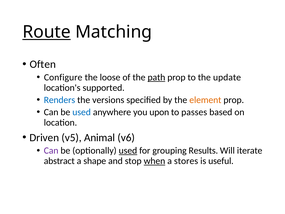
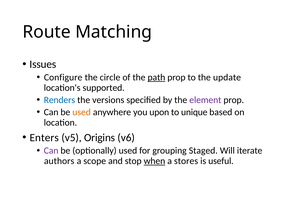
Route underline: present -> none
Often: Often -> Issues
loose: loose -> circle
element colour: orange -> purple
used at (82, 112) colour: blue -> orange
passes: passes -> unique
Driven: Driven -> Enters
Animal: Animal -> Origins
used at (128, 150) underline: present -> none
Results: Results -> Staged
abstract: abstract -> authors
shape: shape -> scope
